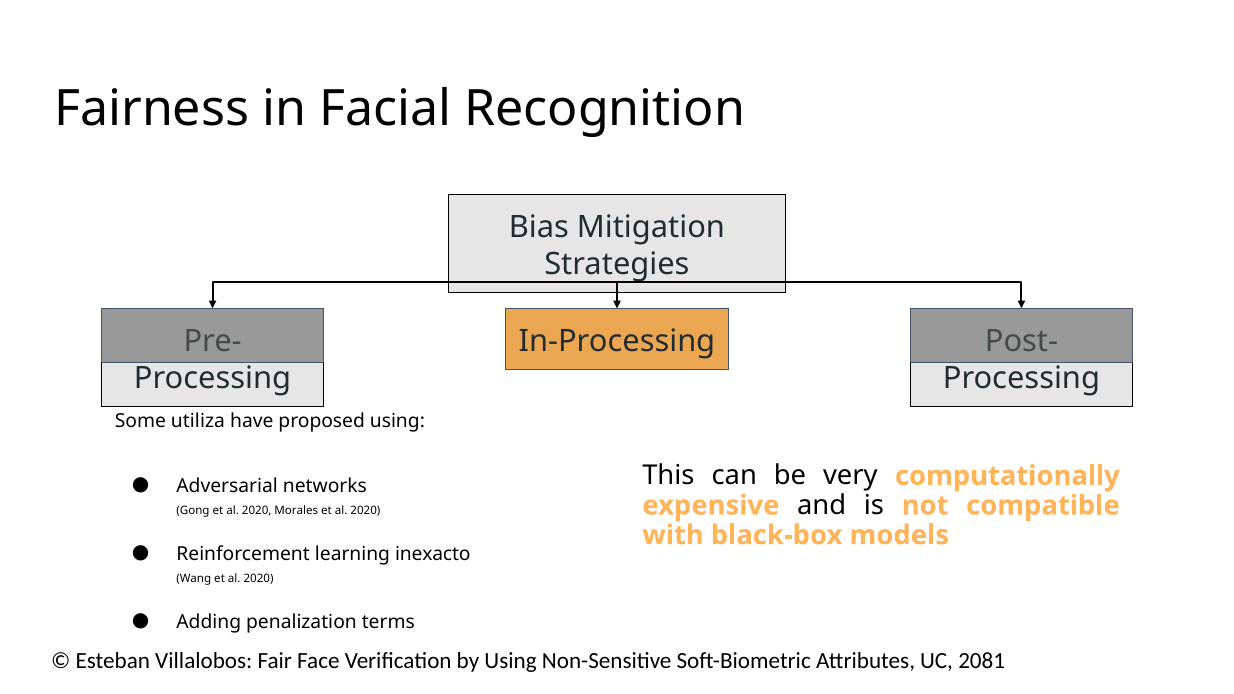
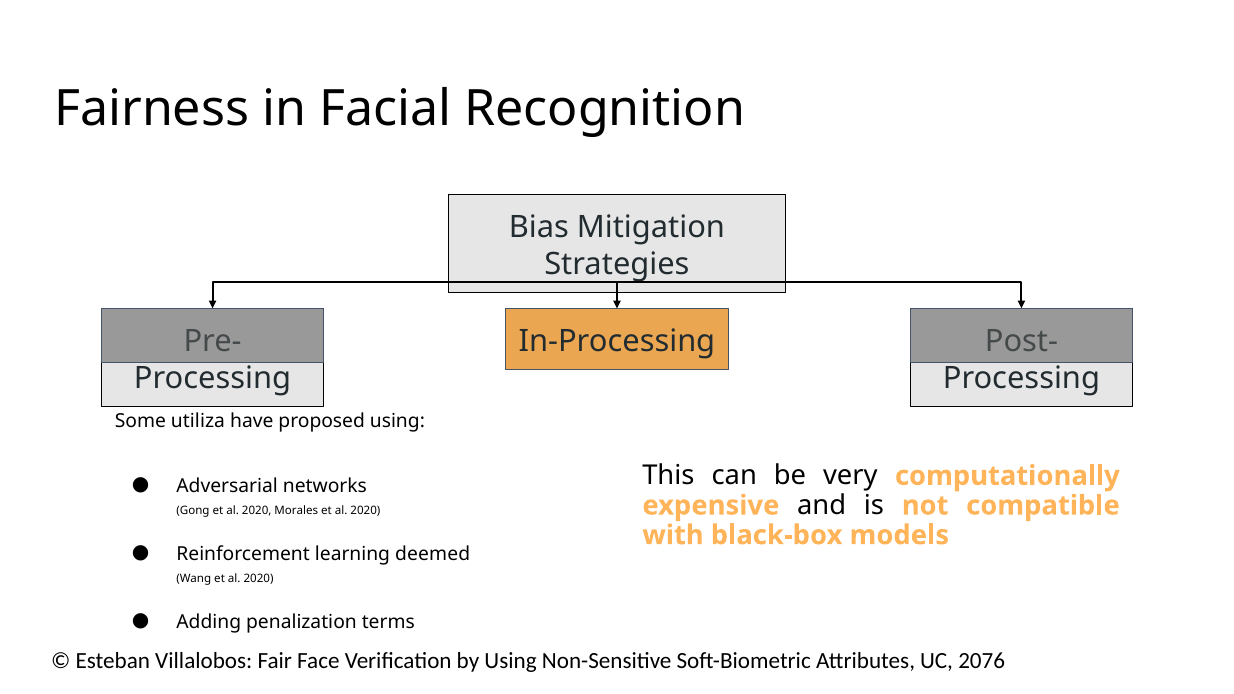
inexacto: inexacto -> deemed
2081: 2081 -> 2076
